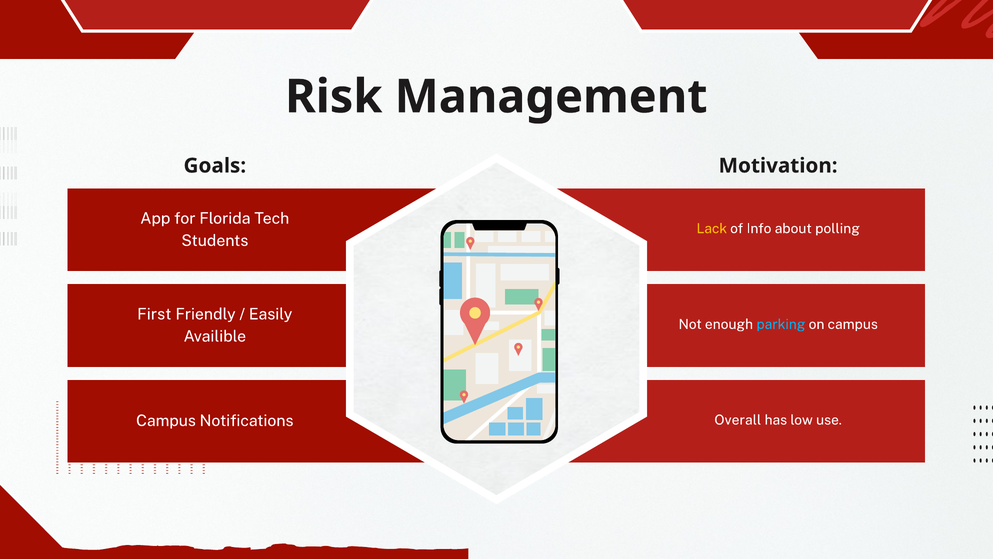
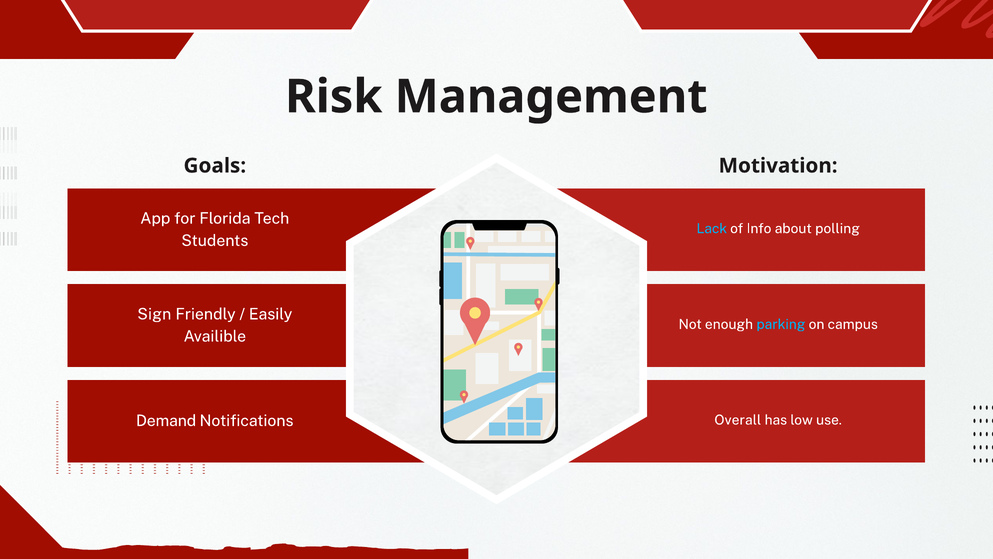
Lack colour: yellow -> light blue
First: First -> Sign
Campus at (166, 420): Campus -> Demand
